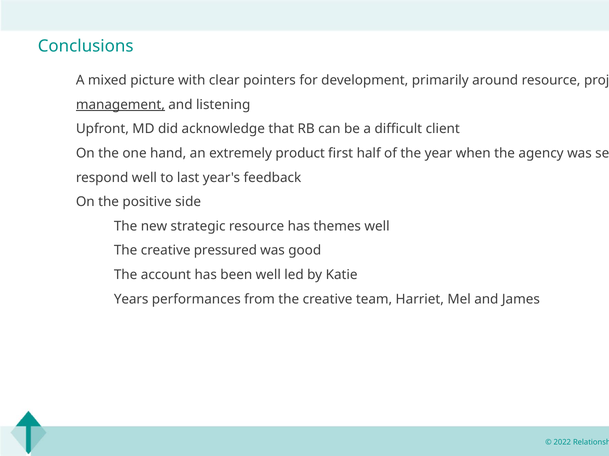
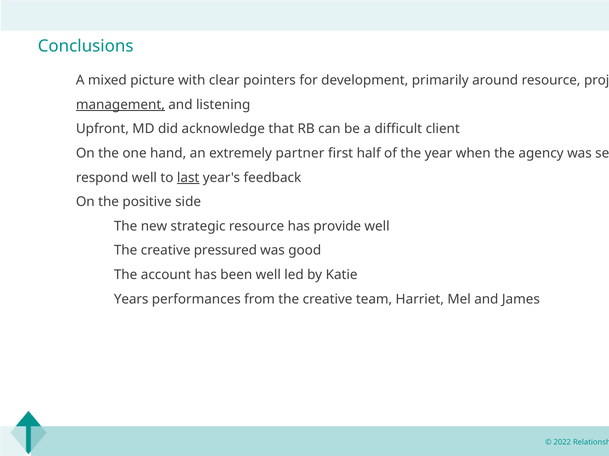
product: product -> partner
last underline: none -> present
themes: themes -> provide
